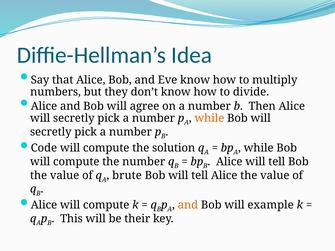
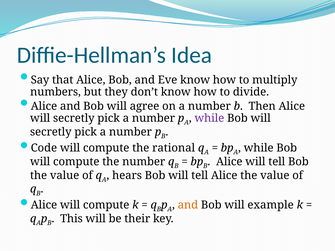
while at (209, 118) colour: orange -> purple
solution: solution -> rational
brute: brute -> hears
